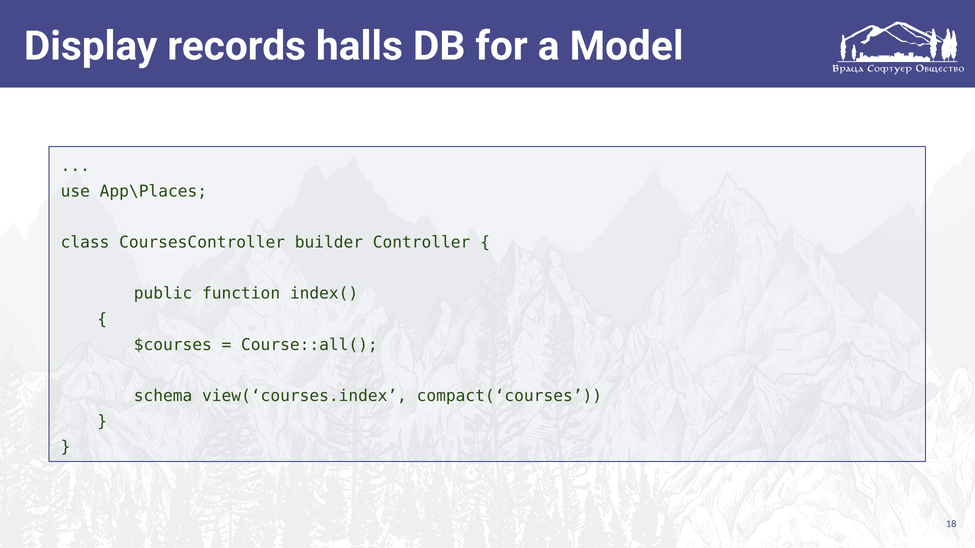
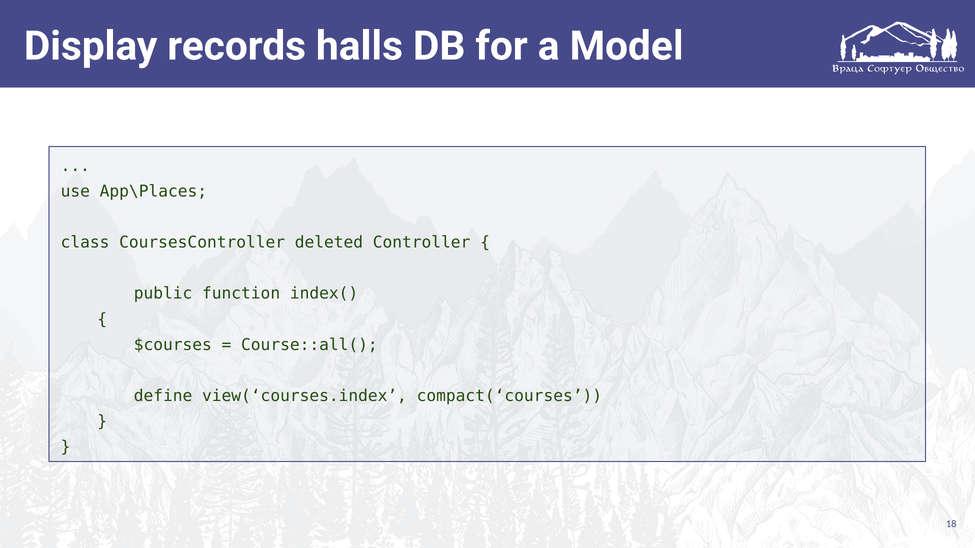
builder: builder -> deleted
schema: schema -> define
